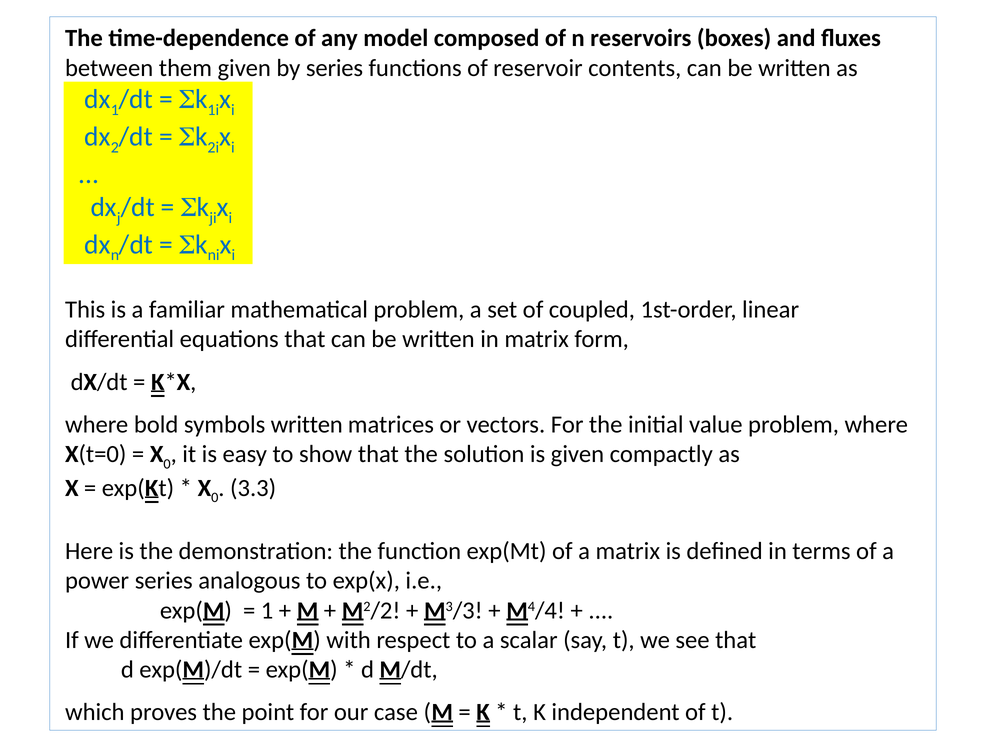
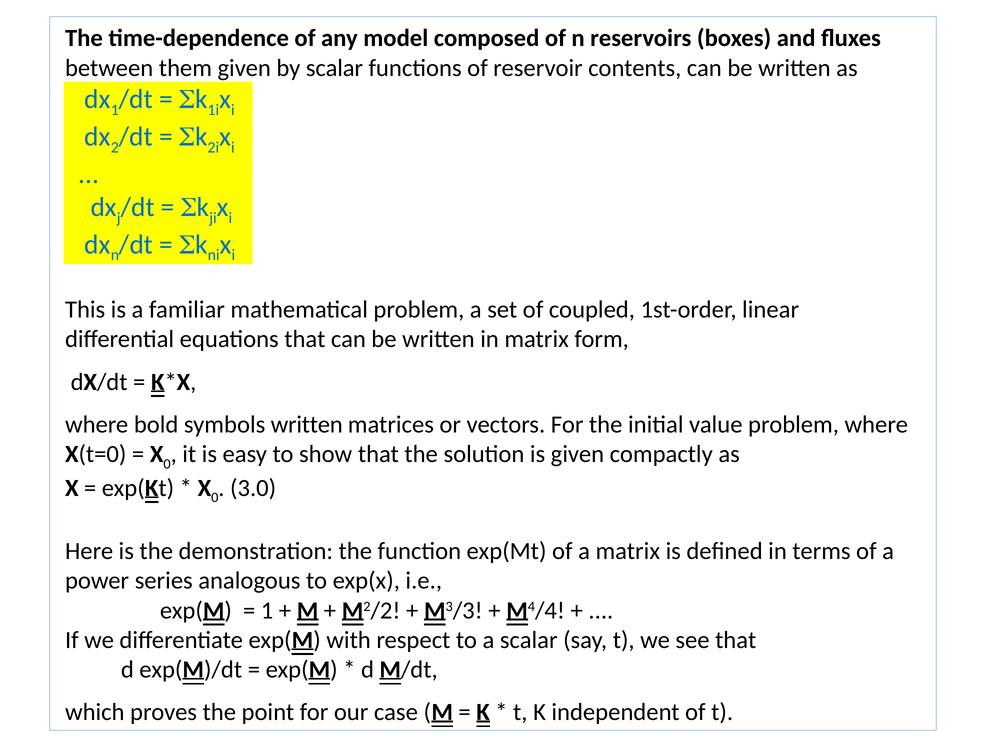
by series: series -> scalar
3.3: 3.3 -> 3.0
